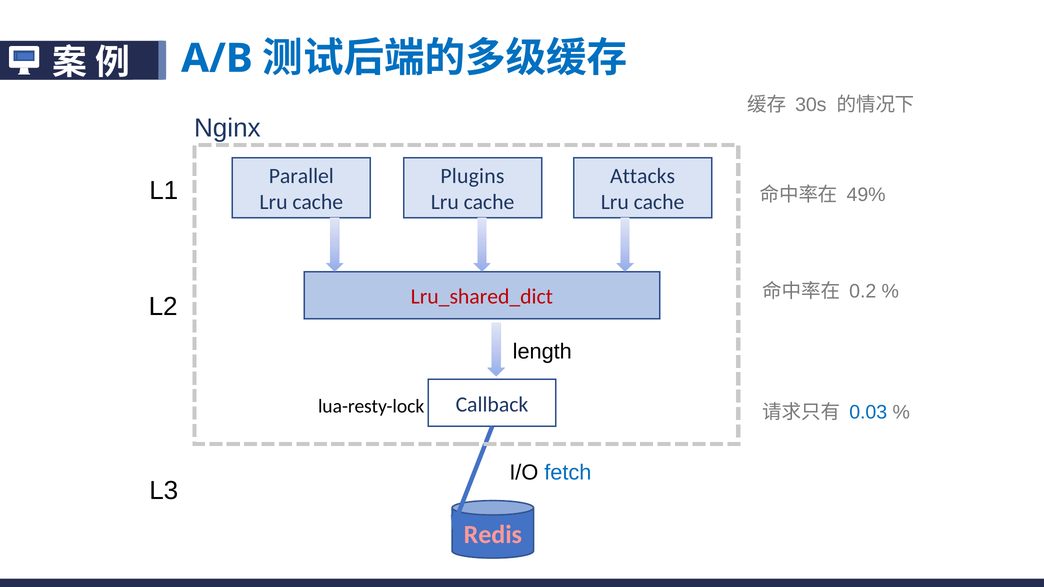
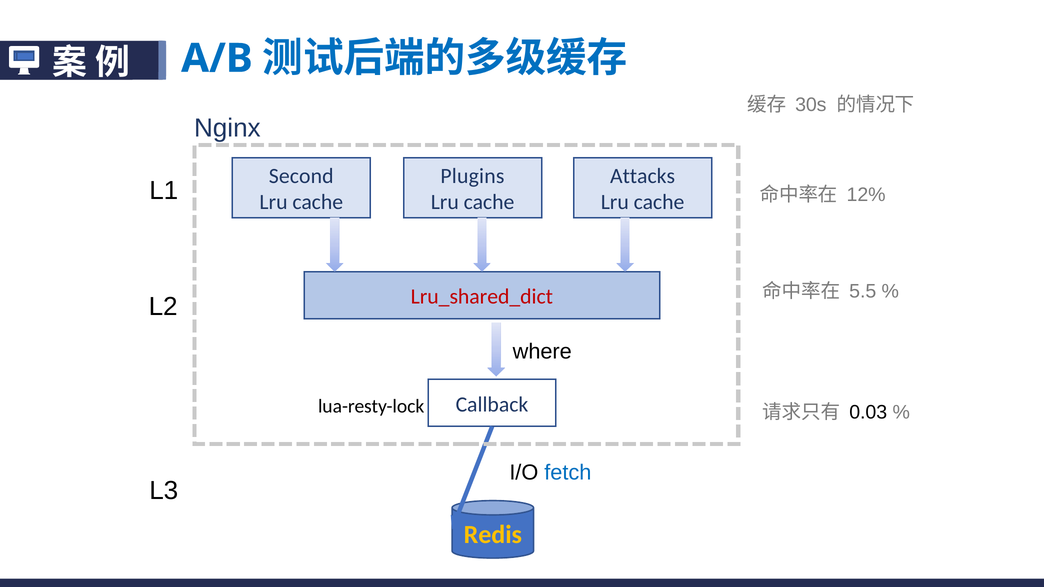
Parallel: Parallel -> Second
49%: 49% -> 12%
0.2: 0.2 -> 5.5
length: length -> where
0.03 colour: blue -> black
Redis colour: pink -> yellow
